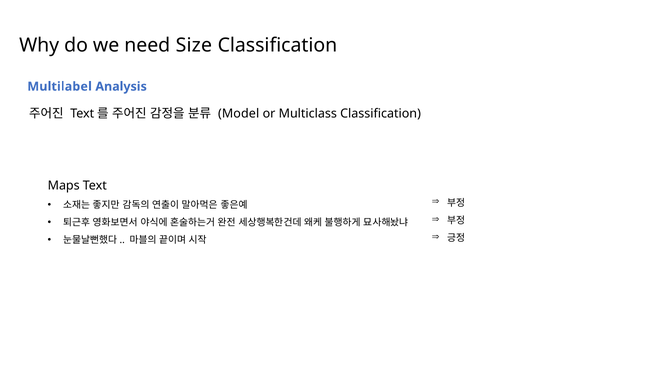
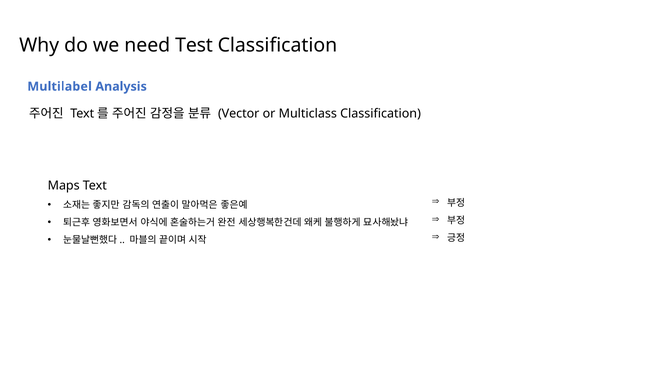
Size: Size -> Test
Model: Model -> Vector
